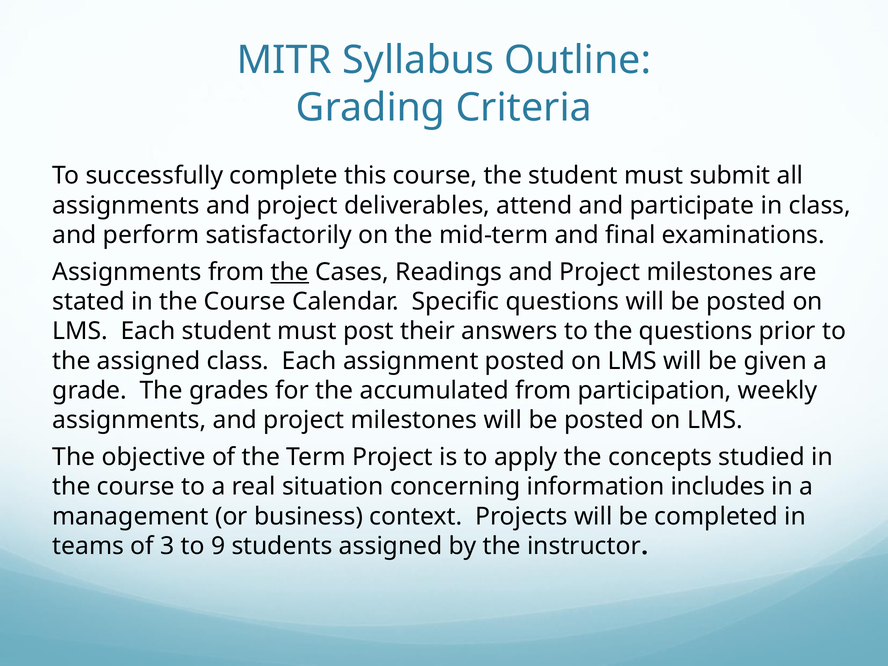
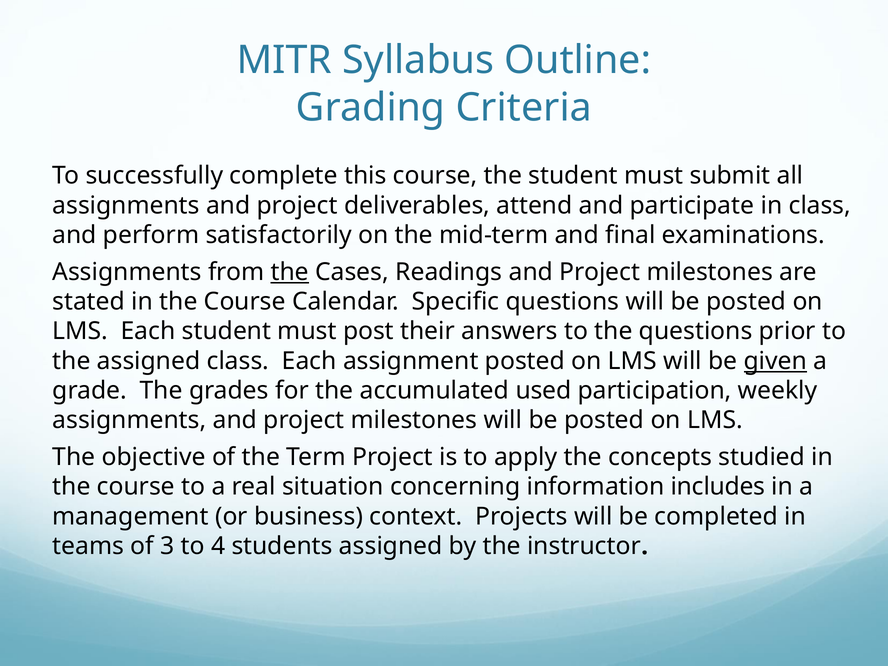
given underline: none -> present
accumulated from: from -> used
9: 9 -> 4
